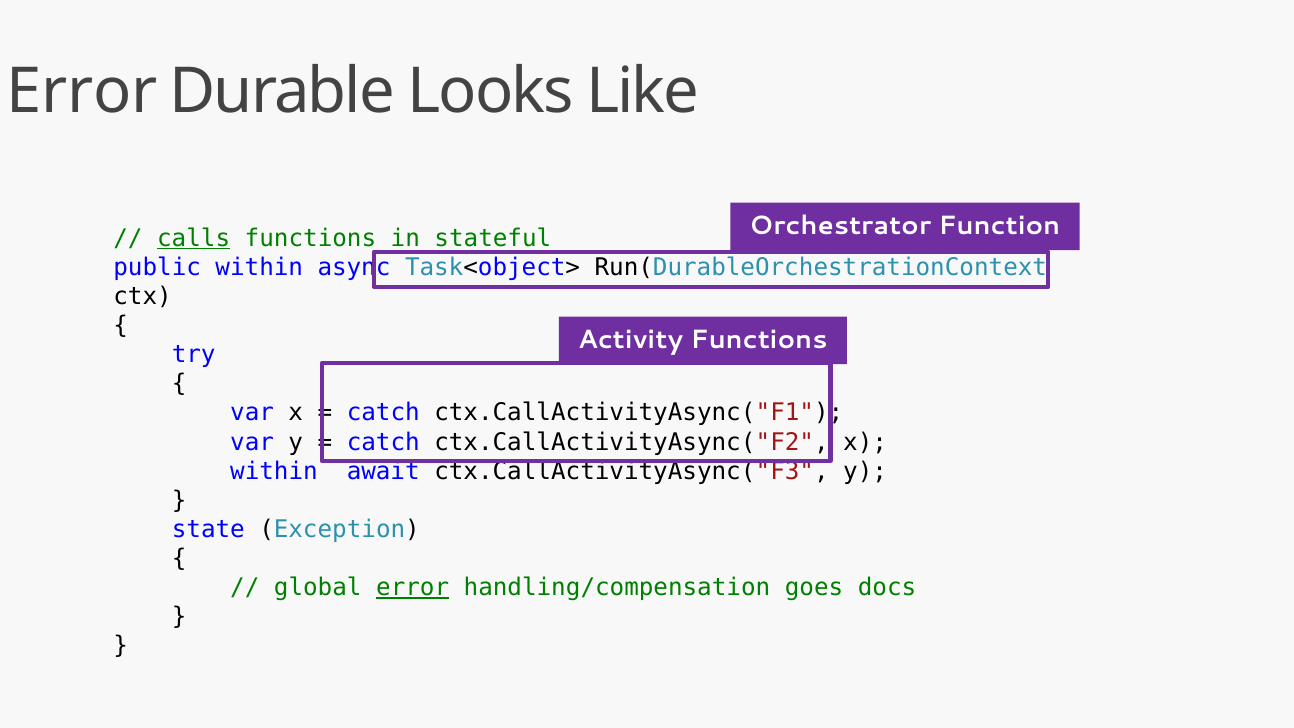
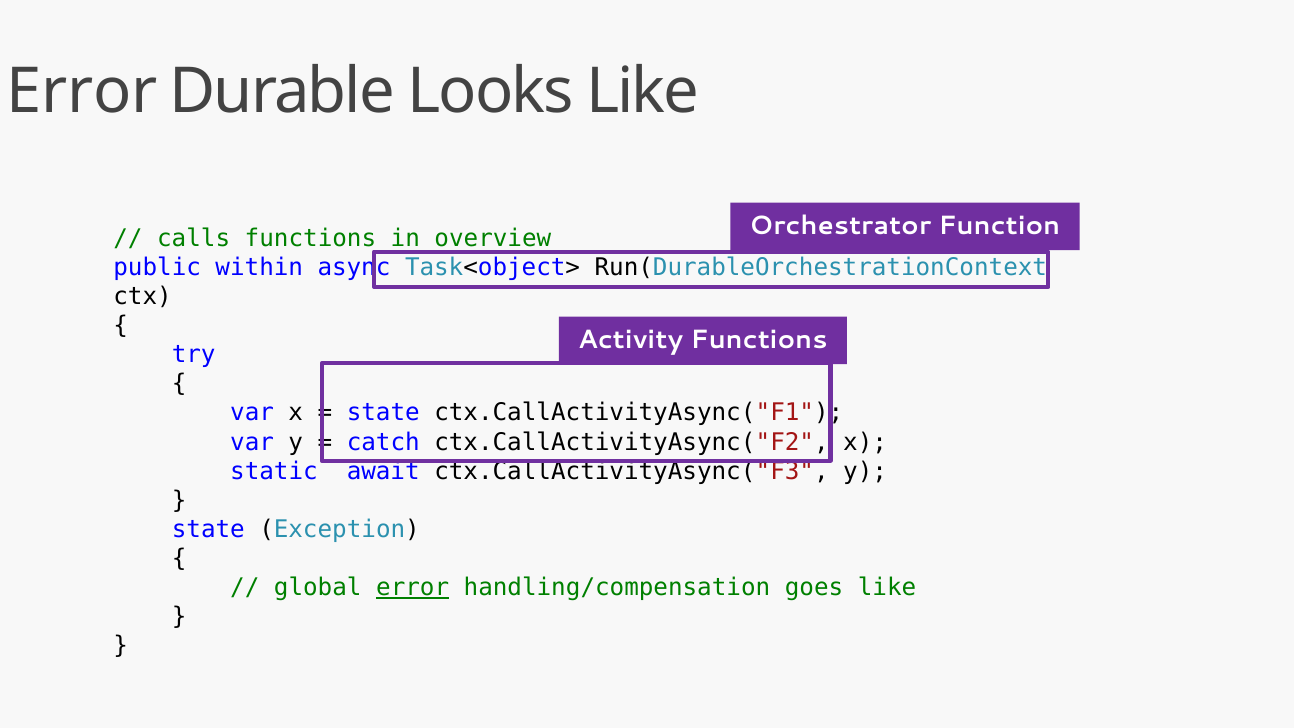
calls underline: present -> none
stateful: stateful -> overview
catch at (383, 413): catch -> state
within at (274, 471): within -> static
goes docs: docs -> like
